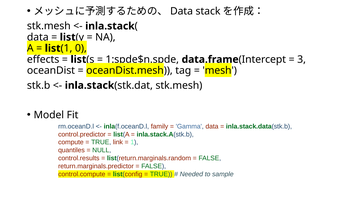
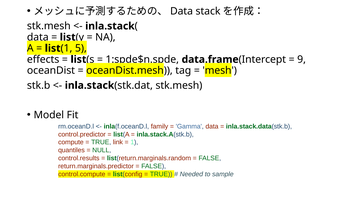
0: 0 -> 5
3: 3 -> 9
